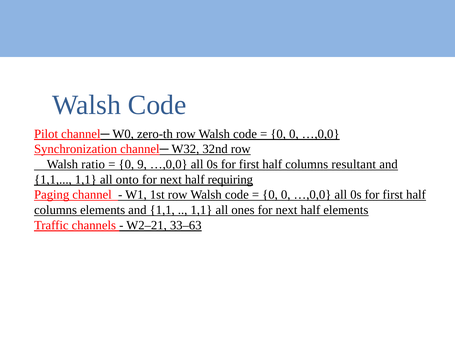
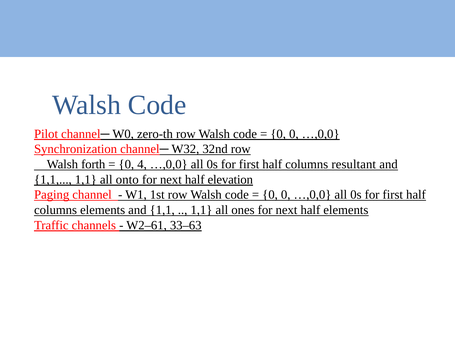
ratio: ratio -> forth
9: 9 -> 4
requiring: requiring -> elevation
W2–21: W2–21 -> W2–61
